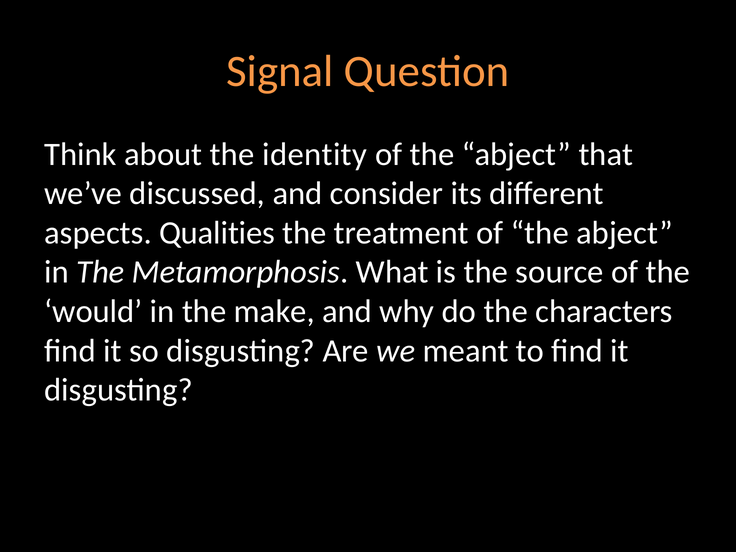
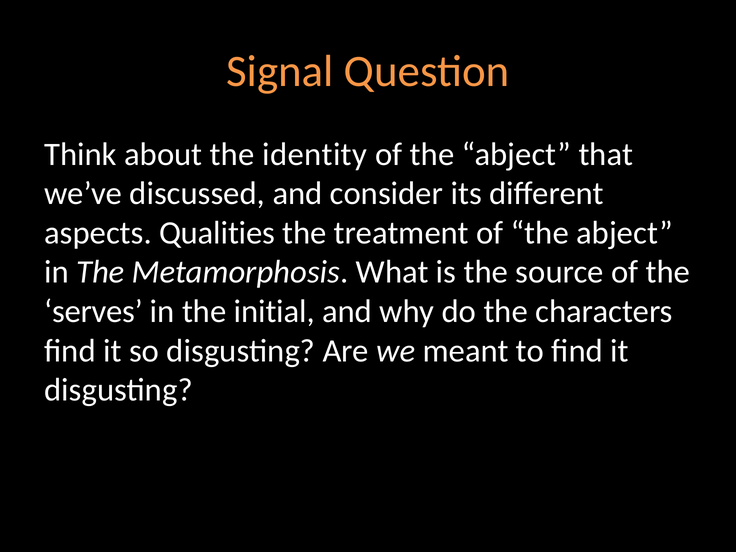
would: would -> serves
make: make -> initial
